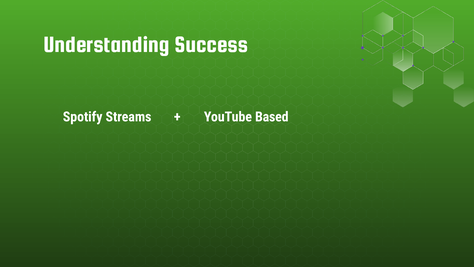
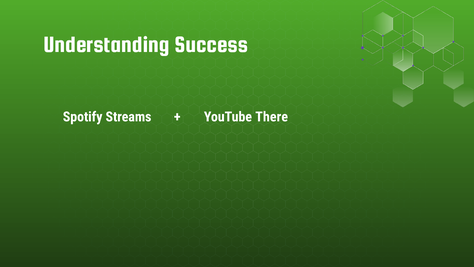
Based: Based -> There
